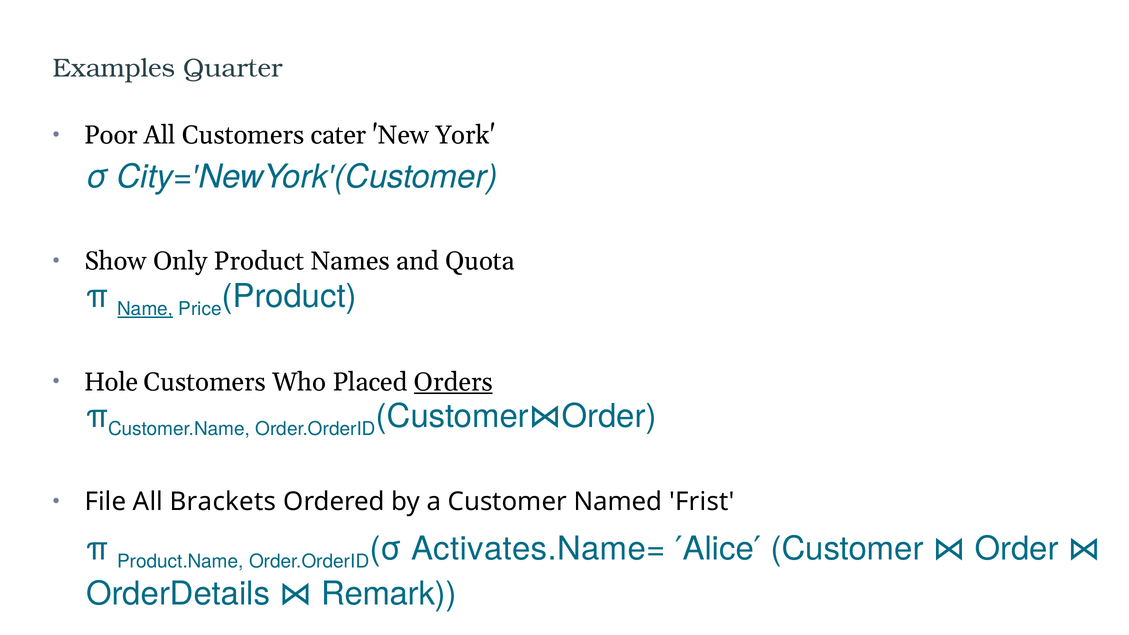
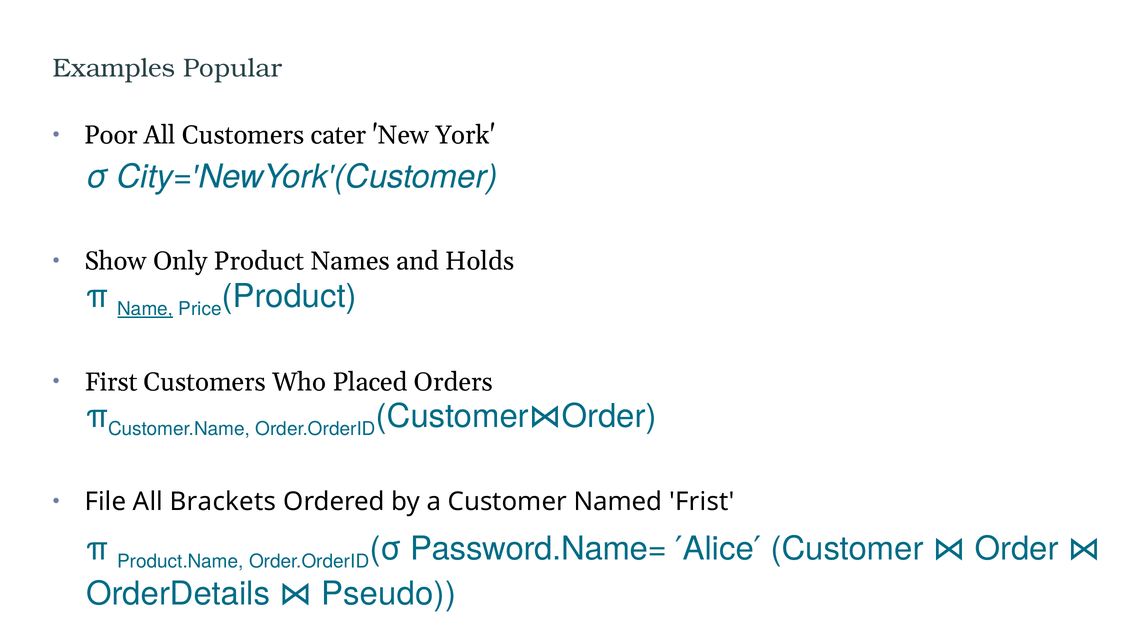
Quarter: Quarter -> Popular
Quota: Quota -> Holds
Hole: Hole -> First
Orders underline: present -> none
Activates.Name=: Activates.Name= -> Password.Name=
Remark: Remark -> Pseudo
